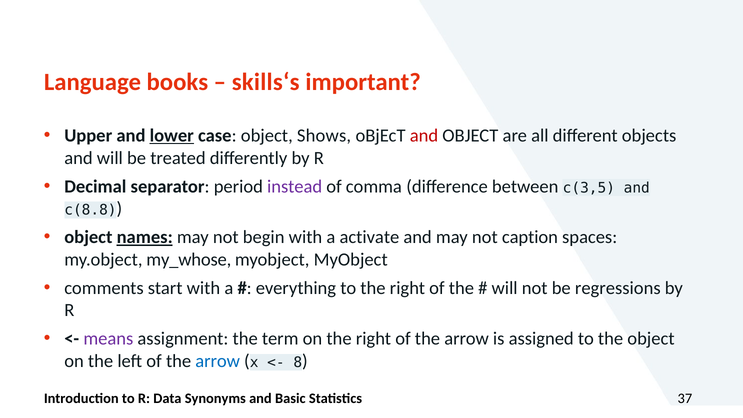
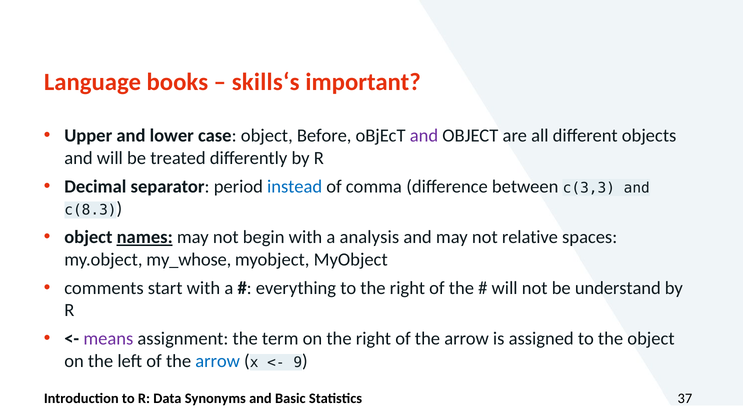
lower underline: present -> none
Shows: Shows -> Before
and at (424, 136) colour: red -> purple
instead colour: purple -> blue
c(3,5: c(3,5 -> c(3,3
c(8.8: c(8.8 -> c(8.3
activate: activate -> analysis
caption: caption -> relative
regressions: regressions -> understand
8: 8 -> 9
